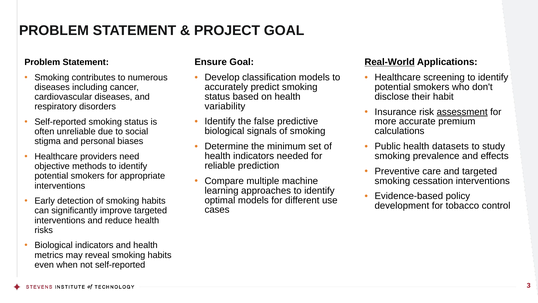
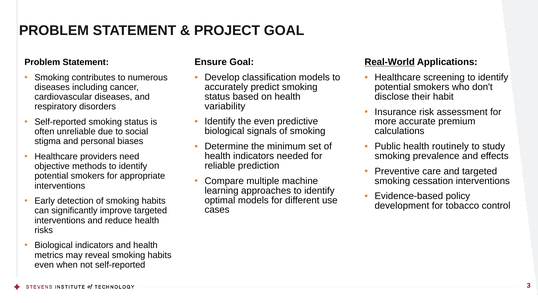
assessment underline: present -> none
the false: false -> even
datasets: datasets -> routinely
